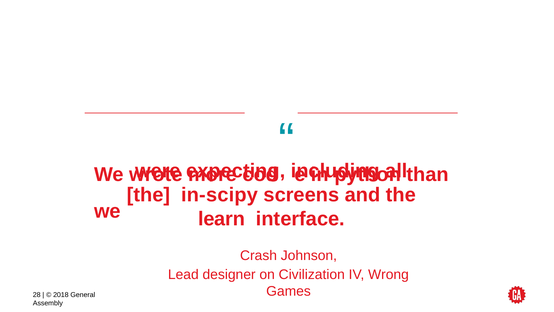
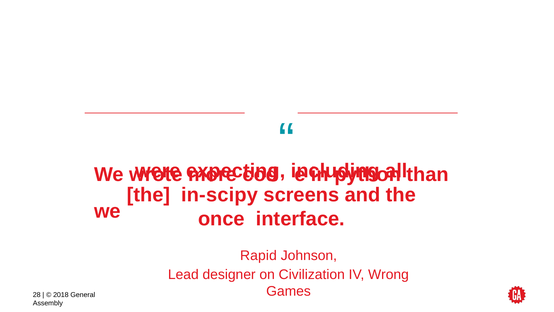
learn: learn -> once
Crash: Crash -> Rapid
